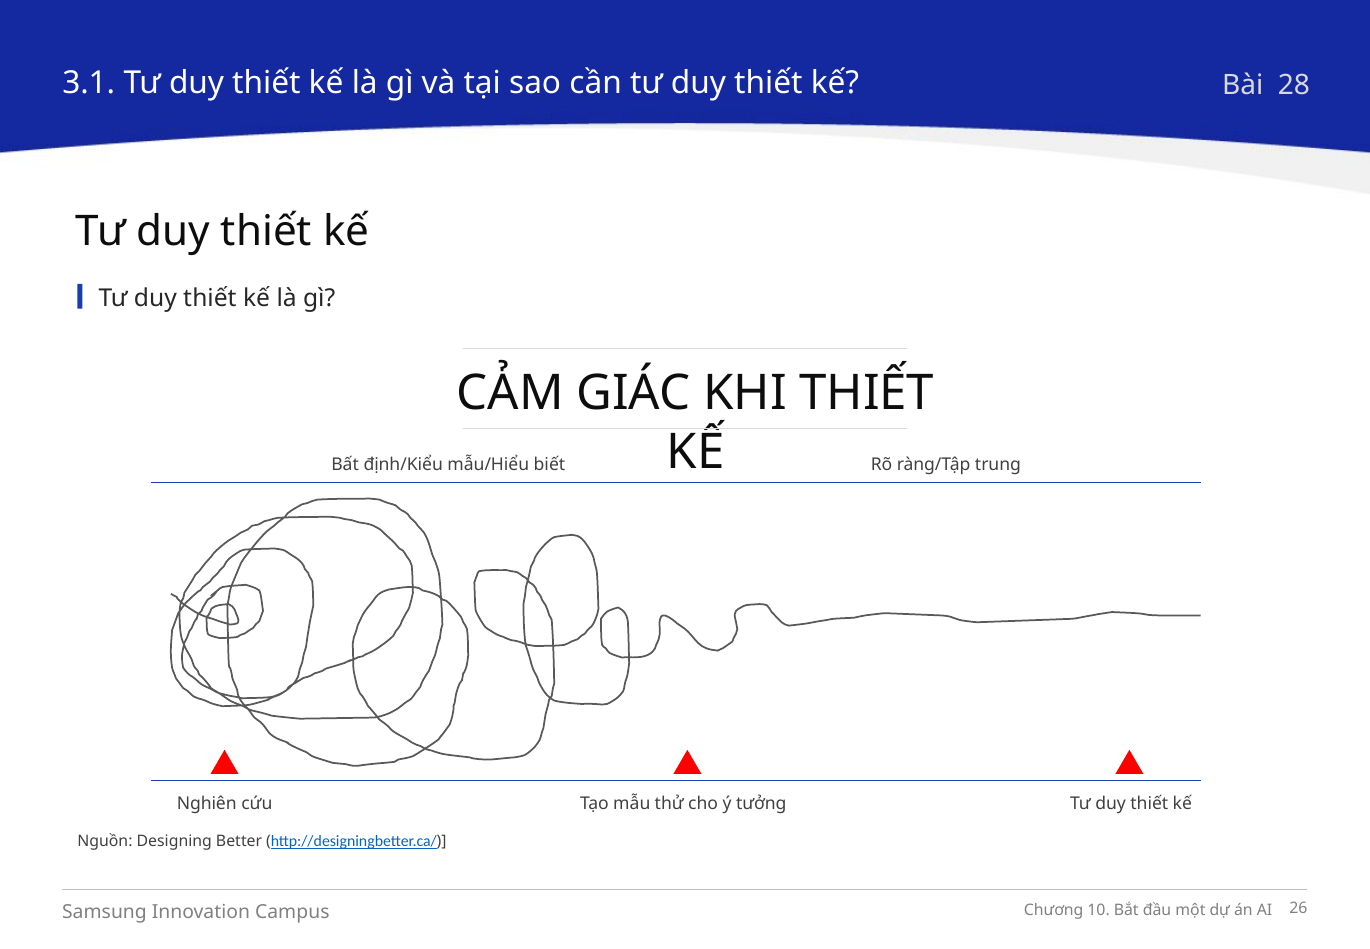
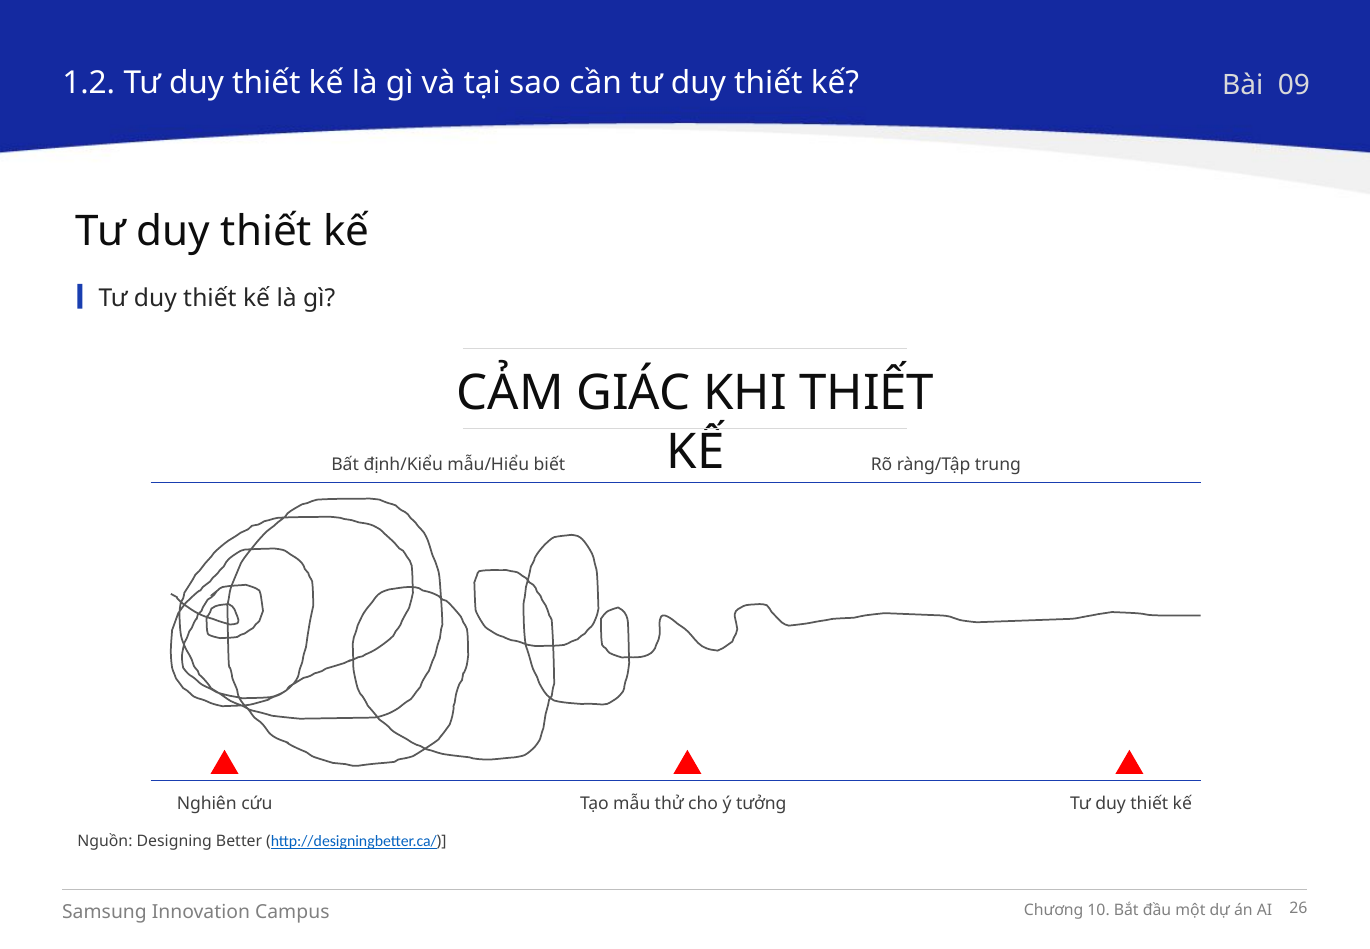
3.1: 3.1 -> 1.2
28: 28 -> 09
